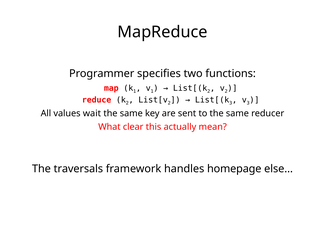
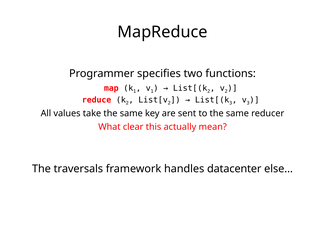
wait: wait -> take
homepage: homepage -> datacenter
